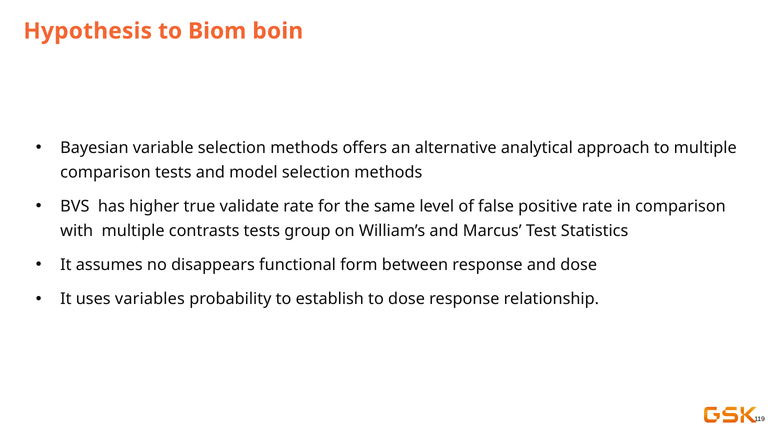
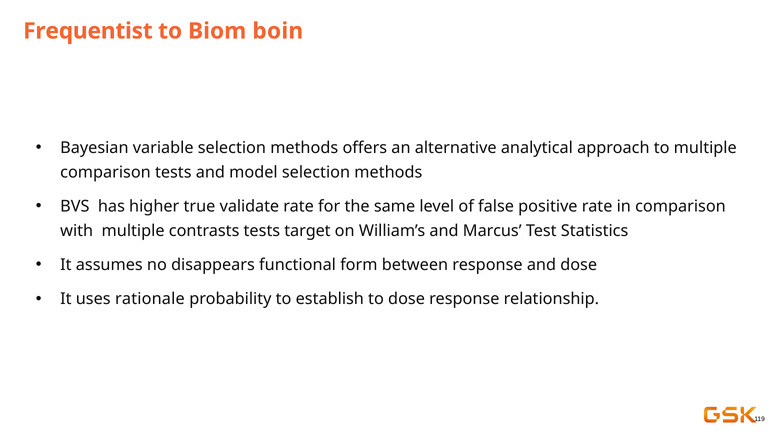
Hypothesis: Hypothesis -> Frequentist
group: group -> target
variables: variables -> rationale
